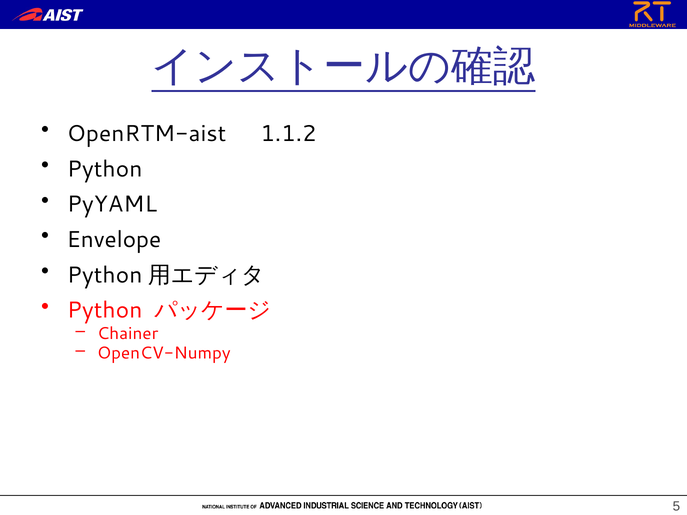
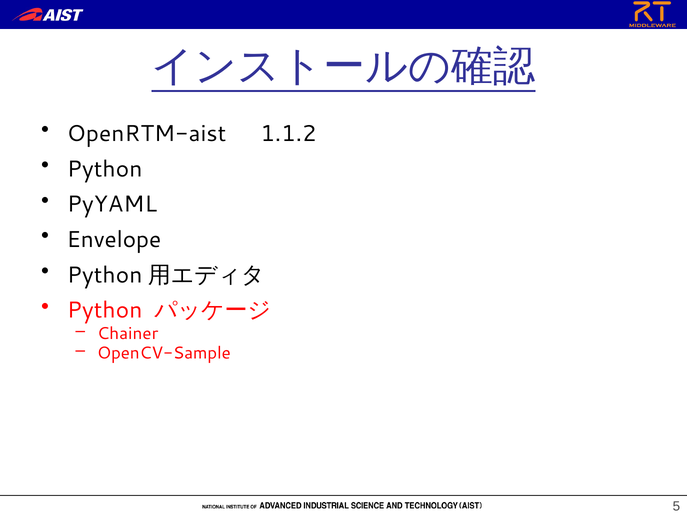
OpenCV-Numpy: OpenCV-Numpy -> OpenCV-Sample
